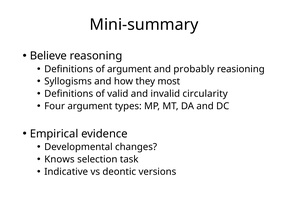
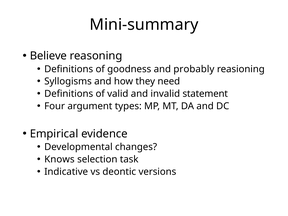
of argument: argument -> goodness
most: most -> need
circularity: circularity -> statement
